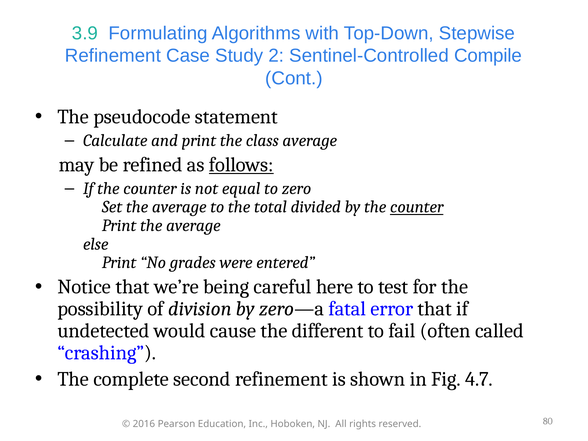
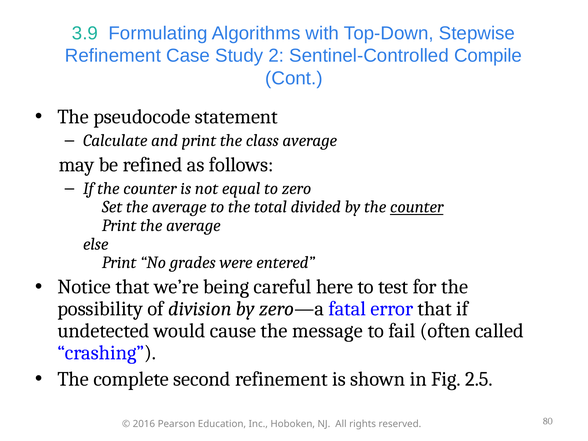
follows underline: present -> none
different: different -> message
4.7: 4.7 -> 2.5
